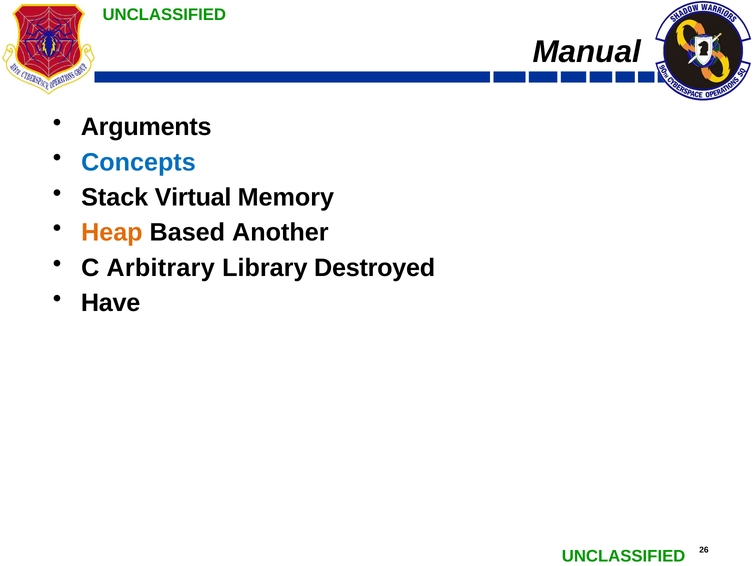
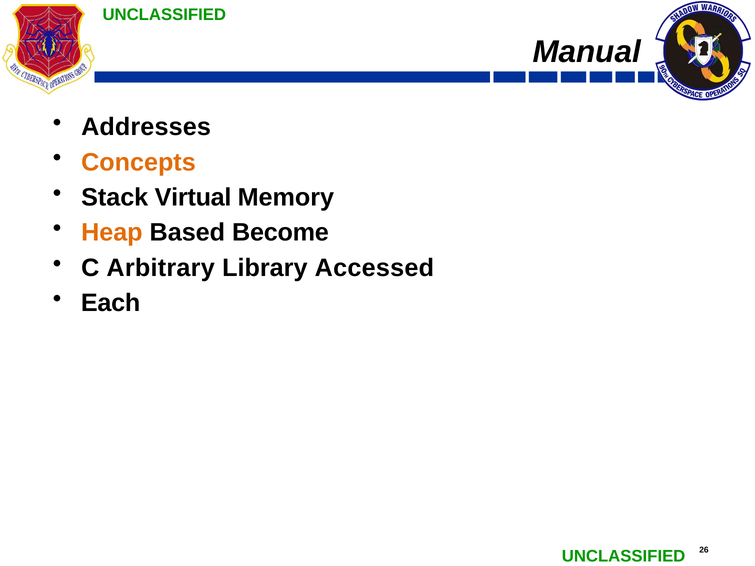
Arguments: Arguments -> Addresses
Concepts colour: blue -> orange
Another: Another -> Become
Destroyed: Destroyed -> Accessed
Have: Have -> Each
